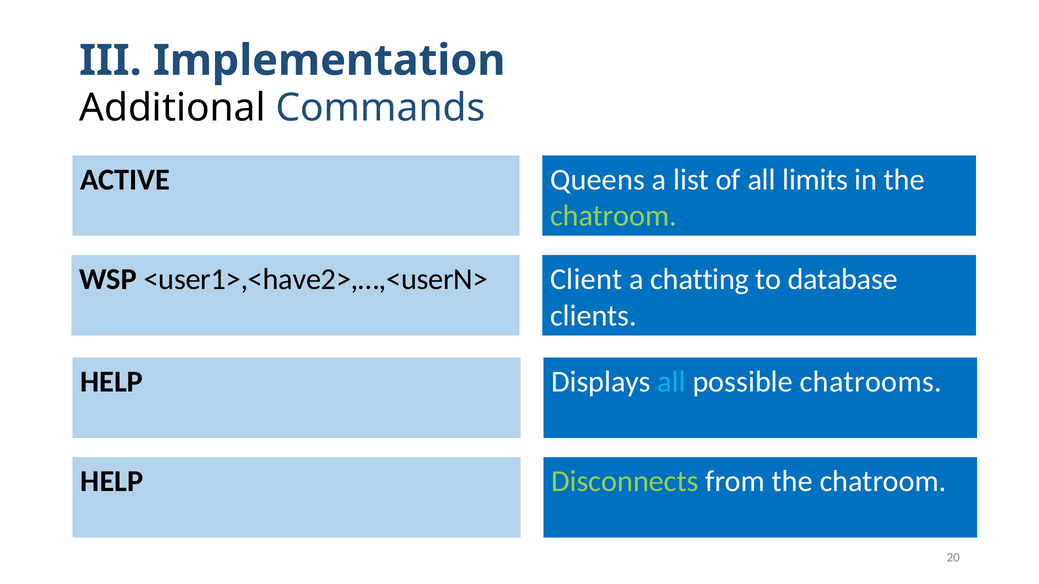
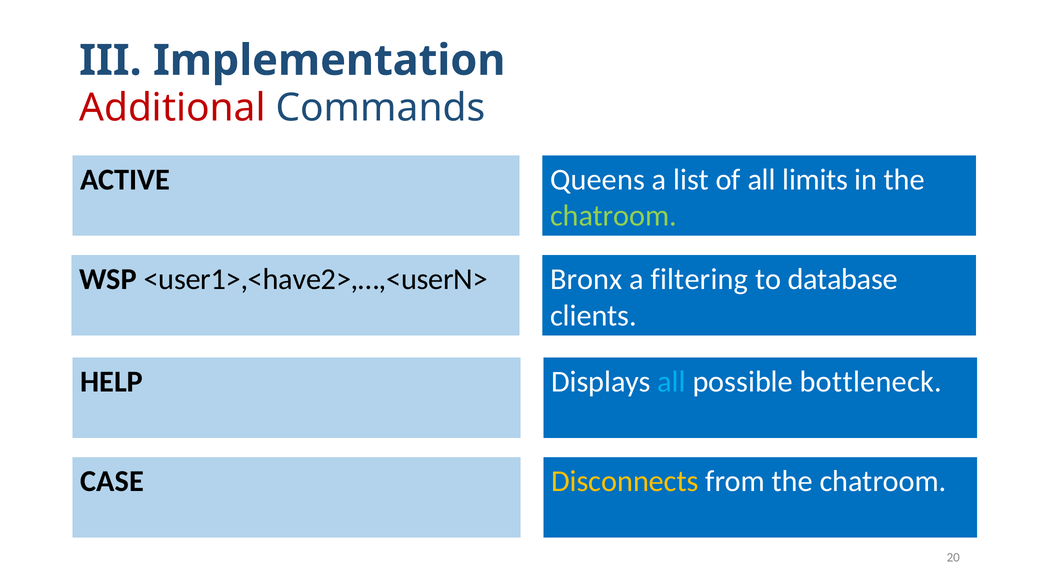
Additional colour: black -> red
Client: Client -> Bronx
chatting: chatting -> filtering
chatrooms: chatrooms -> bottleneck
HELP at (112, 482): HELP -> CASE
Disconnects colour: light green -> yellow
